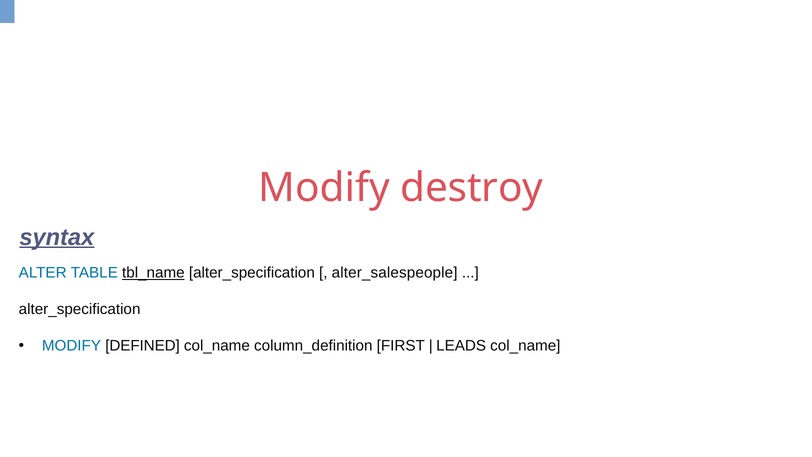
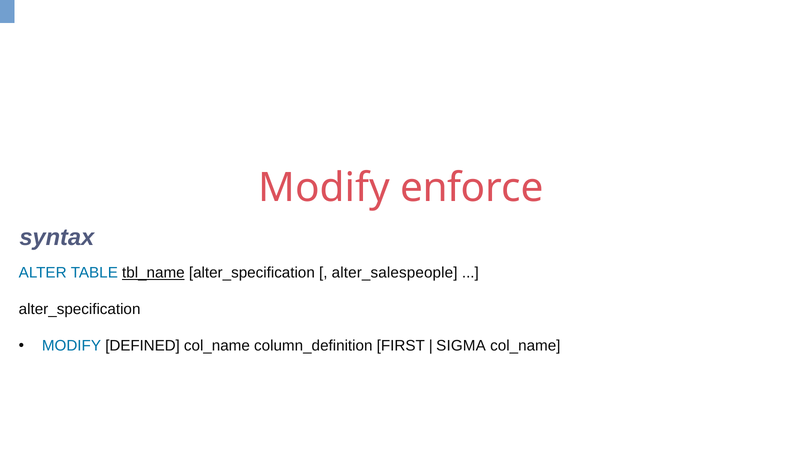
destroy: destroy -> enforce
syntax underline: present -> none
LEADS: LEADS -> SIGMA
